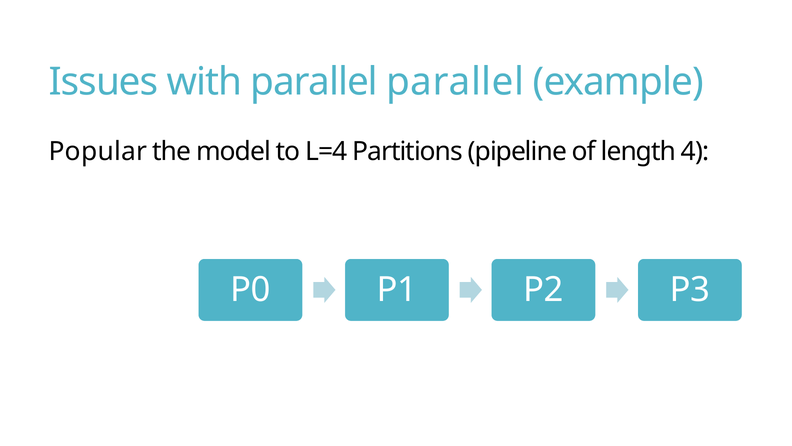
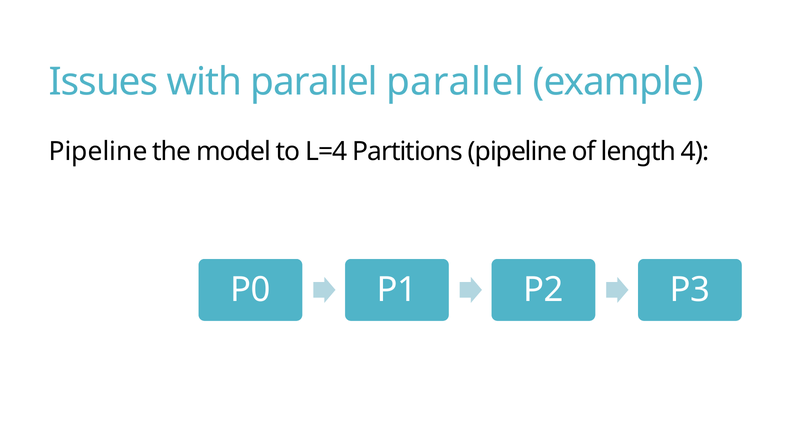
Popular at (98, 151): Popular -> Pipeline
